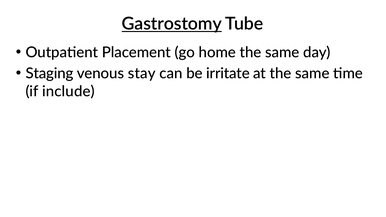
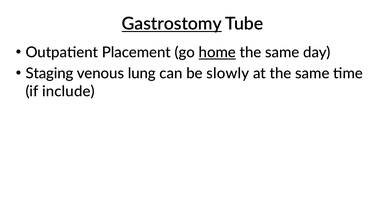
home underline: none -> present
stay: stay -> lung
irritate: irritate -> slowly
